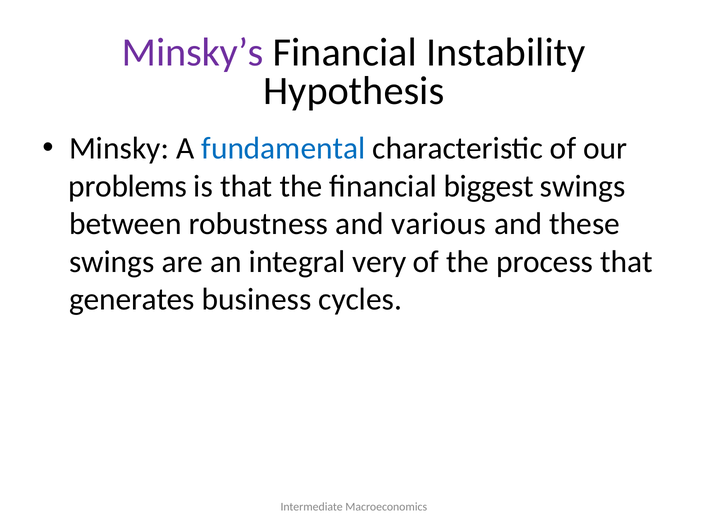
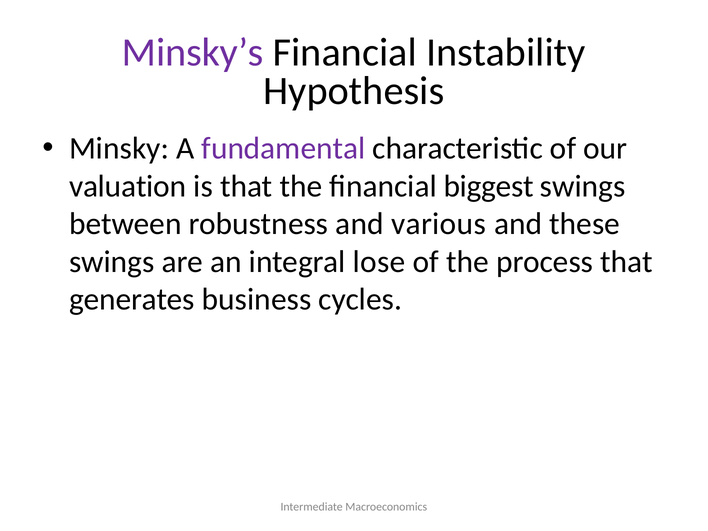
fundamental colour: blue -> purple
problems: problems -> valuation
very: very -> lose
